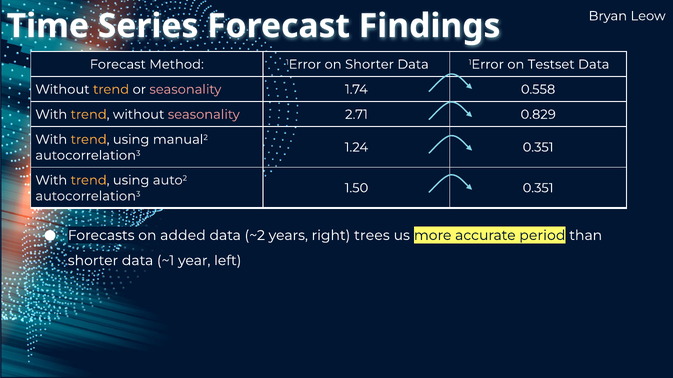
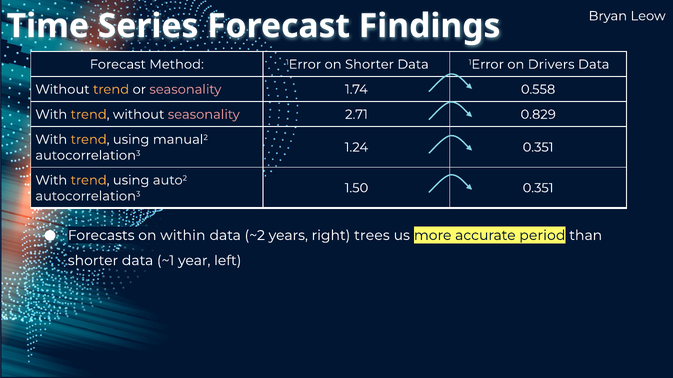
Testset: Testset -> Drivers
added: added -> within
